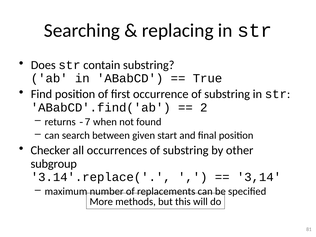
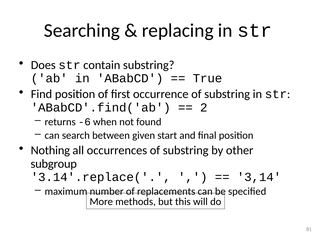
-7: -7 -> -6
Checker: Checker -> Nothing
